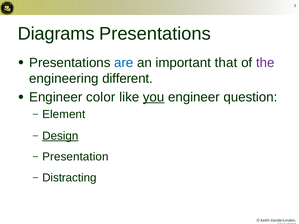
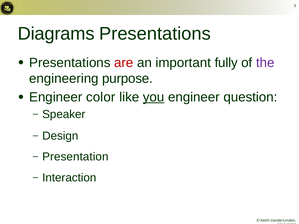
are colour: blue -> red
that: that -> fully
different: different -> purpose
Element: Element -> Speaker
Design underline: present -> none
Distracting: Distracting -> Interaction
